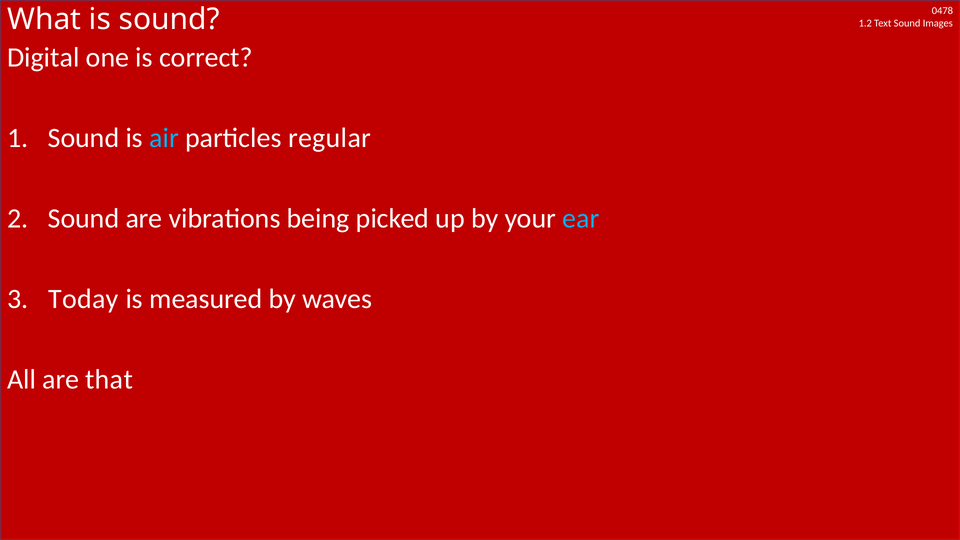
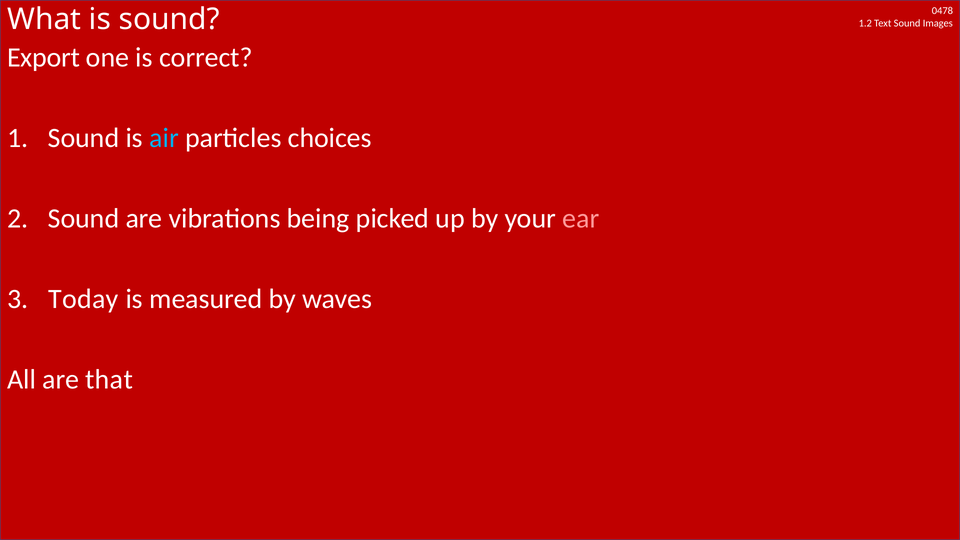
Digital: Digital -> Export
regular: regular -> choices
ear colour: light blue -> pink
